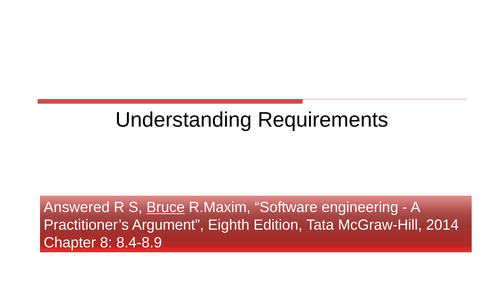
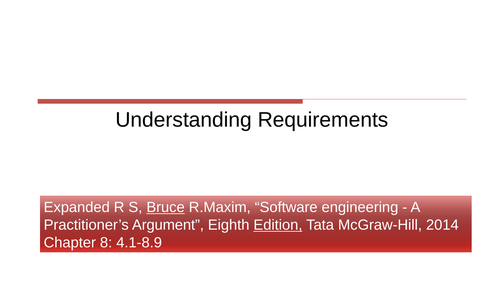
Answered: Answered -> Expanded
Edition underline: none -> present
8.4-8.9: 8.4-8.9 -> 4.1-8.9
